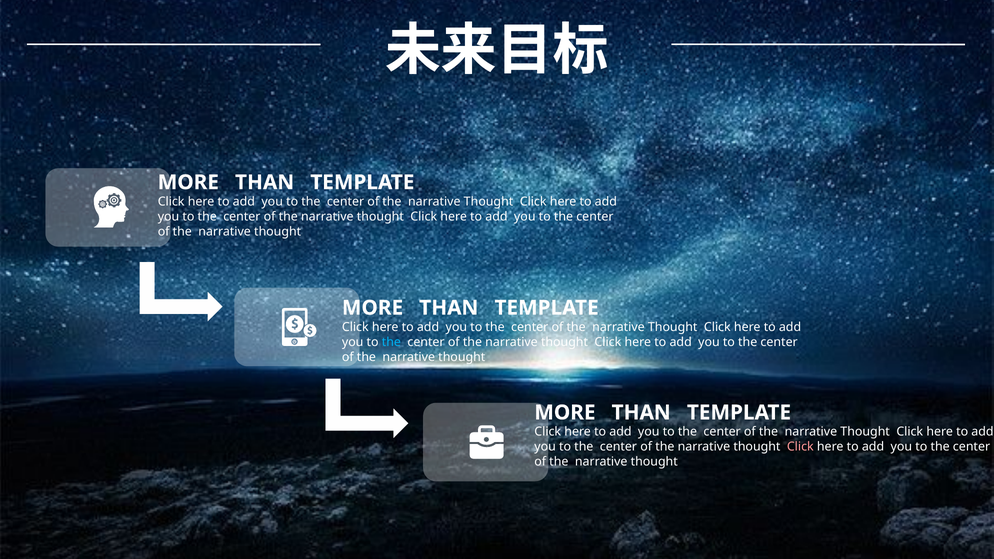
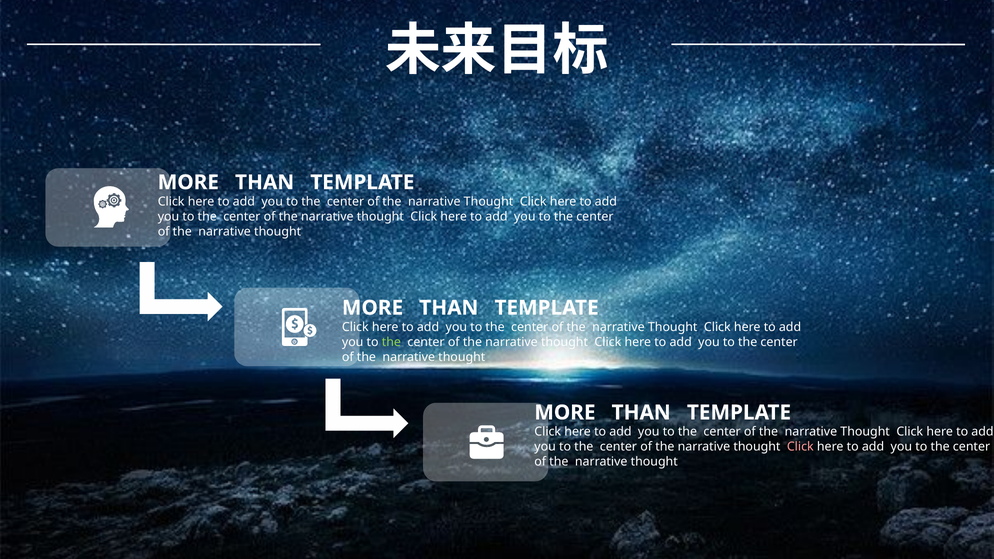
the at (391, 342) colour: light blue -> light green
